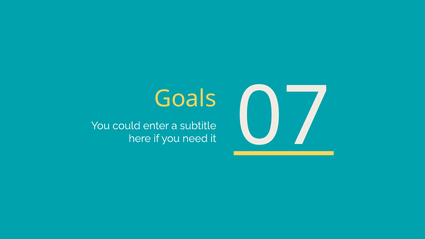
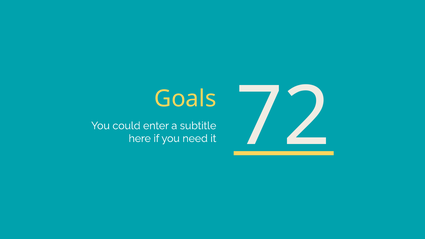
07: 07 -> 72
